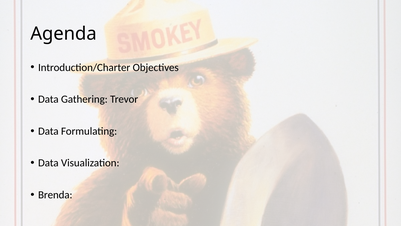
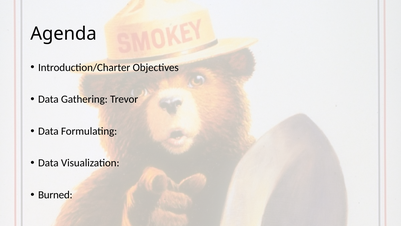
Brenda: Brenda -> Burned
